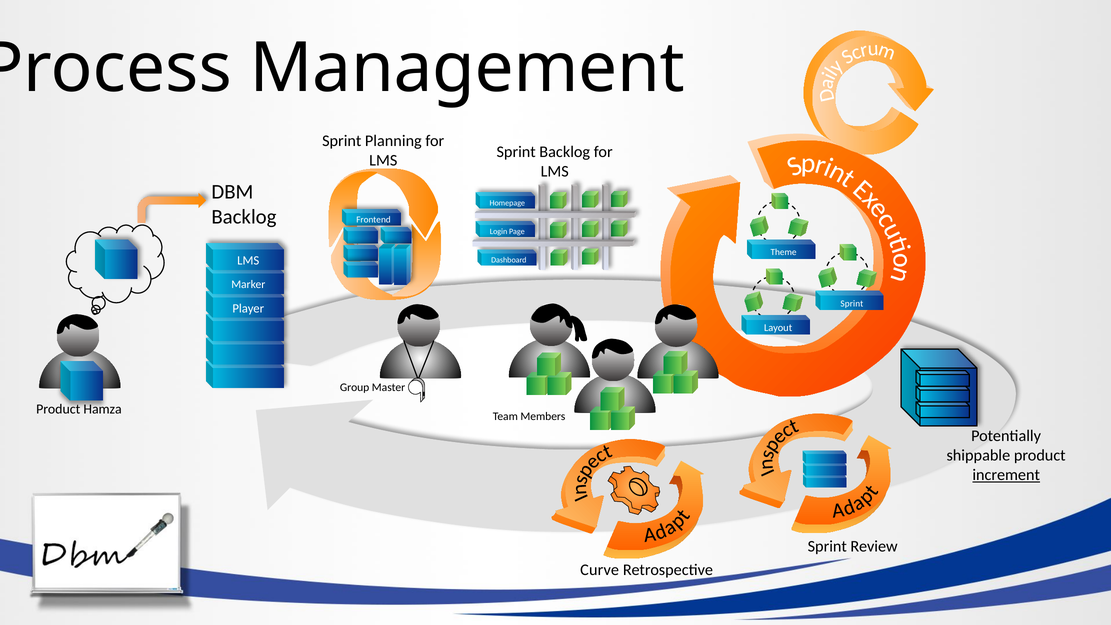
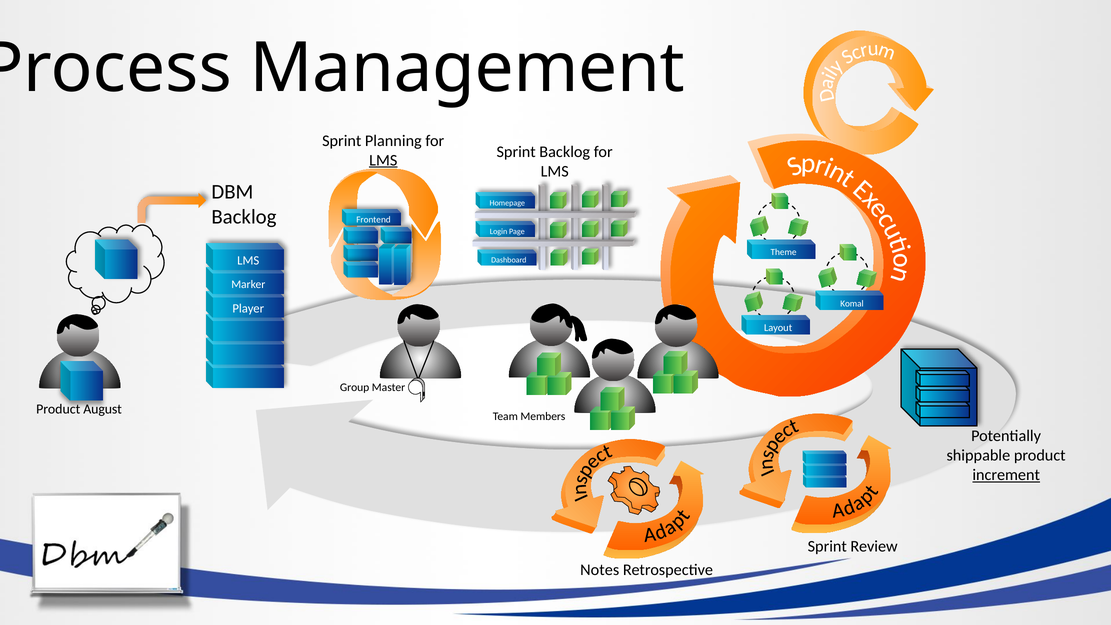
LMS at (383, 160) underline: none -> present
Sprint at (852, 303): Sprint -> Komal
Hamza: Hamza -> August
Curve: Curve -> Notes
